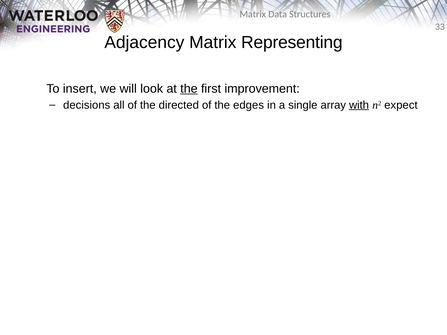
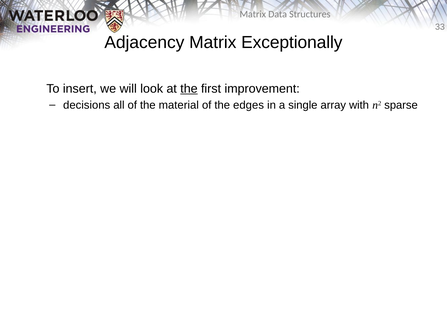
Representing: Representing -> Exceptionally
directed: directed -> material
with underline: present -> none
expect: expect -> sparse
